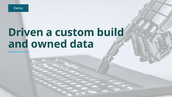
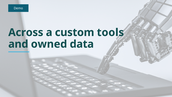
Driven: Driven -> Across
build: build -> tools
